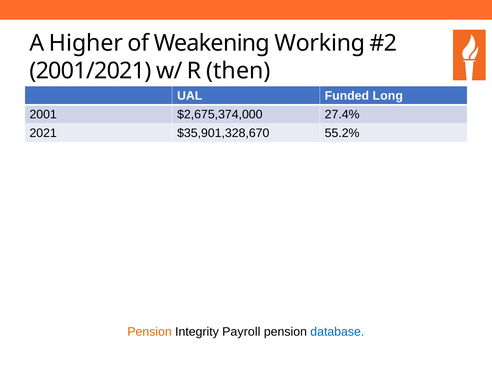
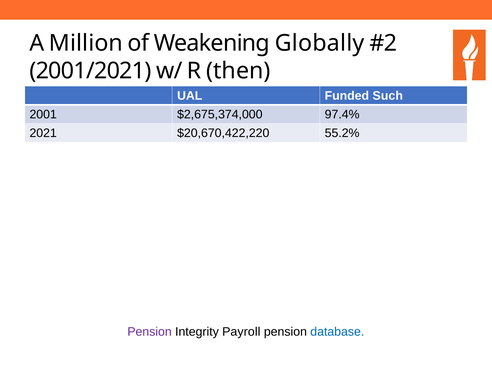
Higher: Higher -> Million
Working: Working -> Globally
Long: Long -> Such
27.4%: 27.4% -> 97.4%
$35,901,328,670: $35,901,328,670 -> $20,670,422,220
Pension at (150, 332) colour: orange -> purple
